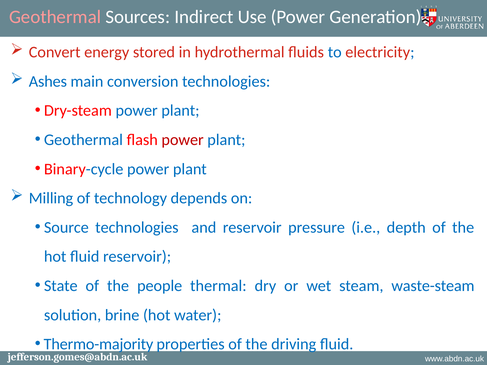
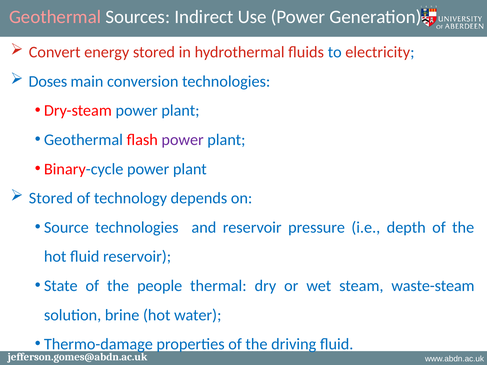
Ashes: Ashes -> Doses
power at (183, 140) colour: red -> purple
Milling at (51, 198): Milling -> Stored
Thermo-majority: Thermo-majority -> Thermo-damage
